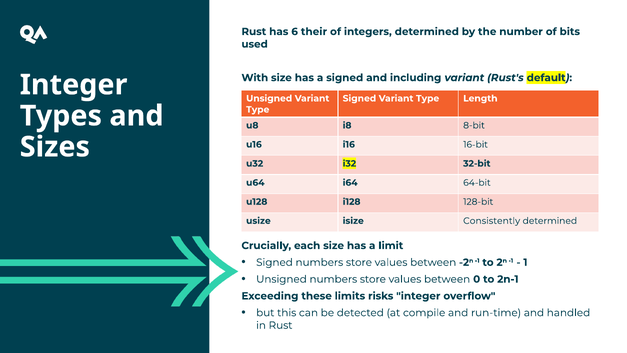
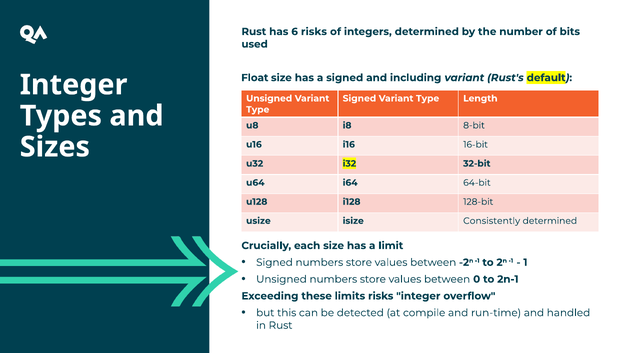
6 their: their -> risks
With: With -> Float
